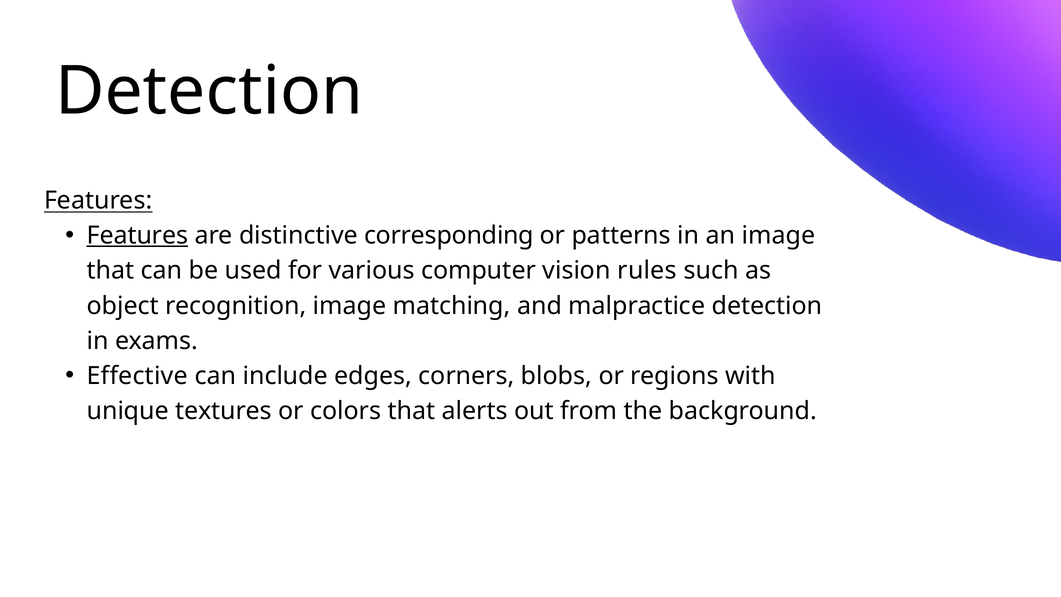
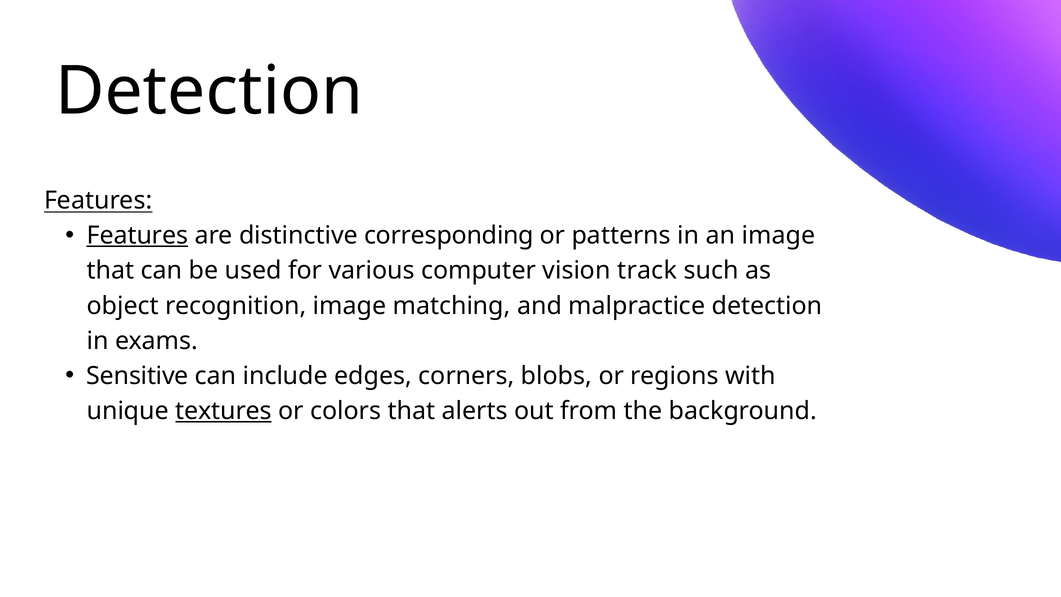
rules: rules -> track
Effective: Effective -> Sensitive
textures underline: none -> present
